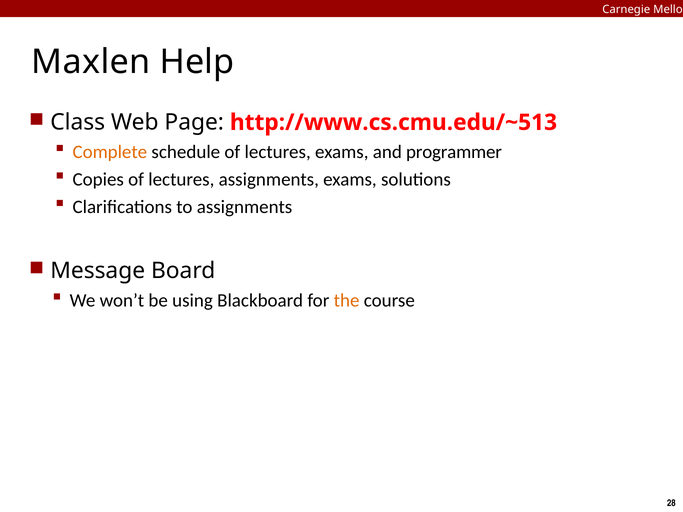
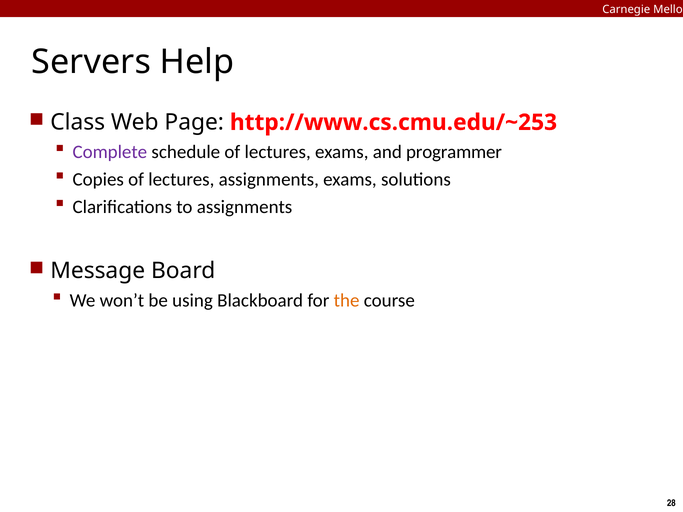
Maxlen: Maxlen -> Servers
http://www.cs.cmu.edu/~513: http://www.cs.cmu.edu/~513 -> http://www.cs.cmu.edu/~253
Complete colour: orange -> purple
